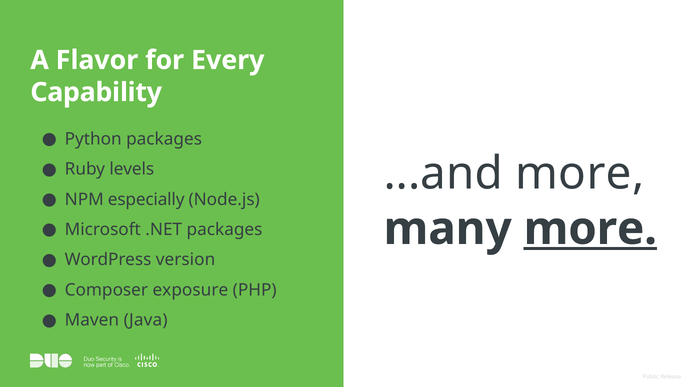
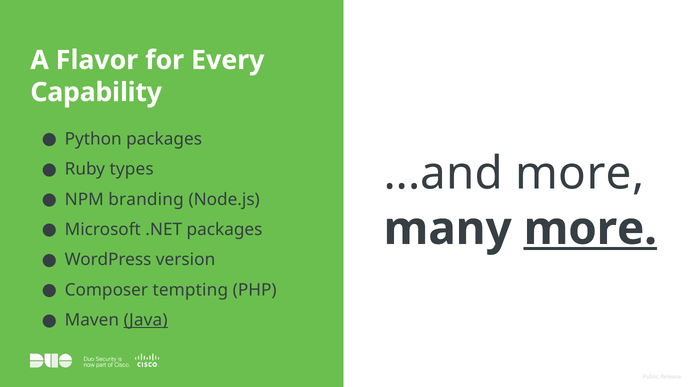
levels: levels -> types
especially: especially -> branding
exposure: exposure -> tempting
Java underline: none -> present
